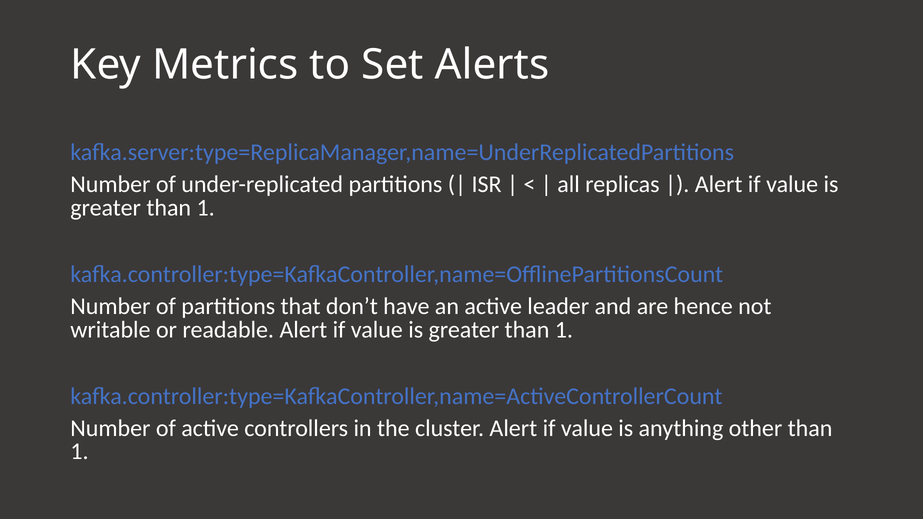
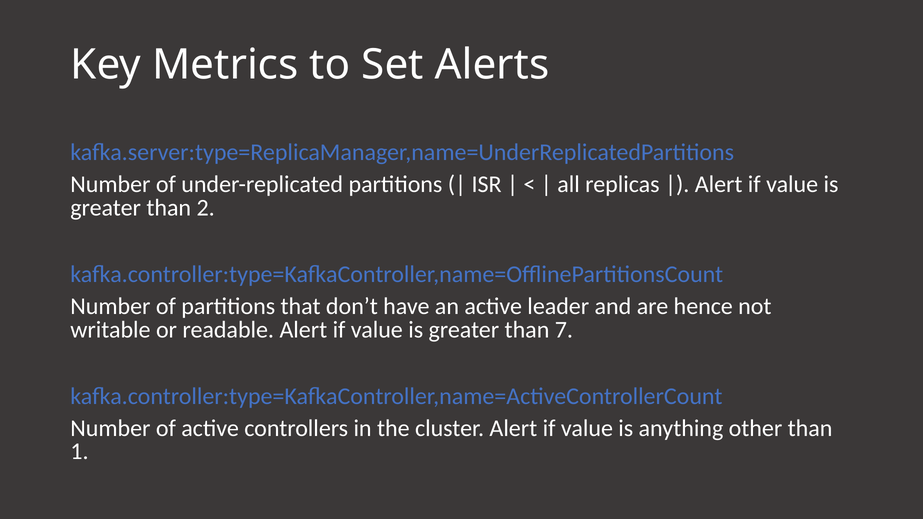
1 at (206, 208): 1 -> 2
1 at (564, 330): 1 -> 7
